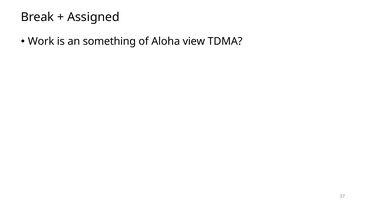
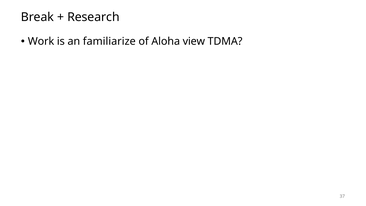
Assigned: Assigned -> Research
something: something -> familiarize
